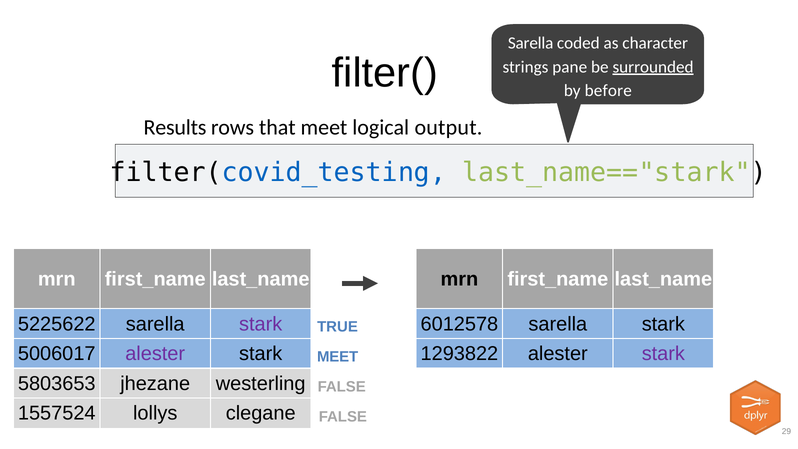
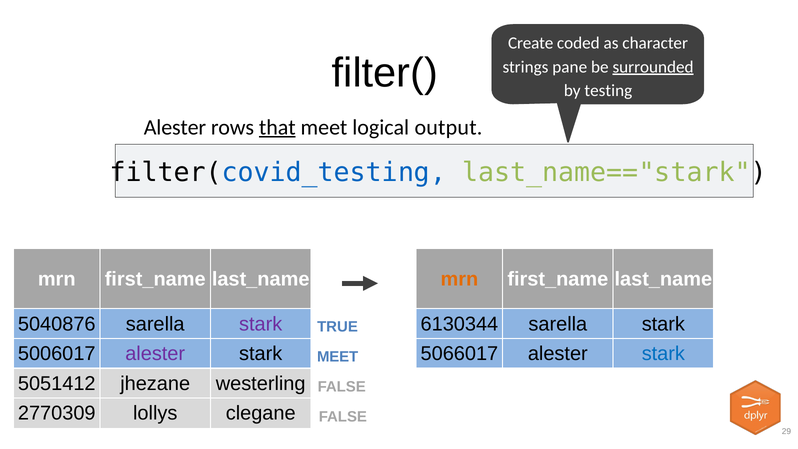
Sarella at (531, 43): Sarella -> Create
before: before -> testing
Results at (175, 127): Results -> Alester
that underline: none -> present
mrn at (459, 279) colour: black -> orange
5225622: 5225622 -> 5040876
6012578: 6012578 -> 6130344
1293822: 1293822 -> 5066017
stark at (663, 354) colour: purple -> blue
5803653: 5803653 -> 5051412
1557524: 1557524 -> 2770309
